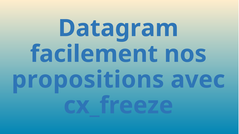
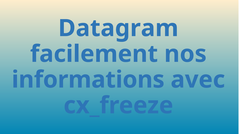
propositions: propositions -> informations
